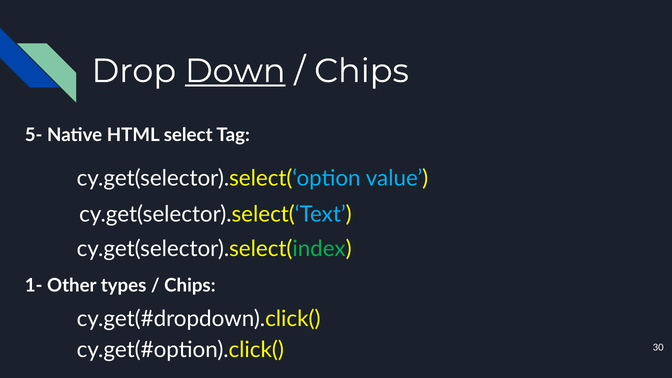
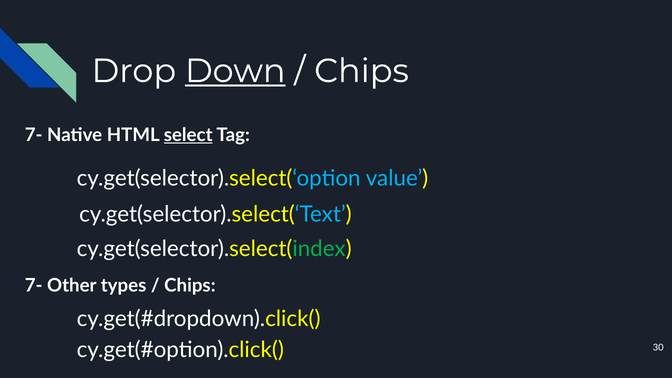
5- at (34, 135): 5- -> 7-
select underline: none -> present
1- at (34, 286): 1- -> 7-
